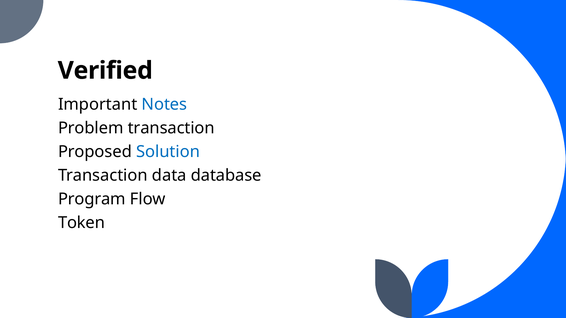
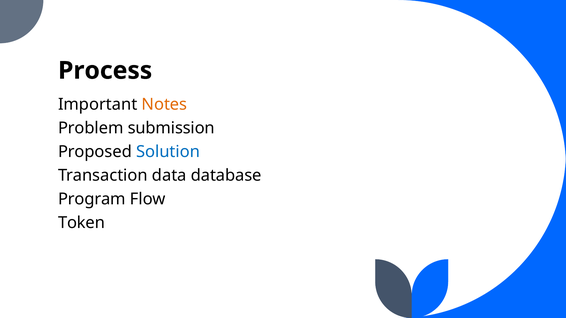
Verified: Verified -> Process
Notes colour: blue -> orange
Problem transaction: transaction -> submission
